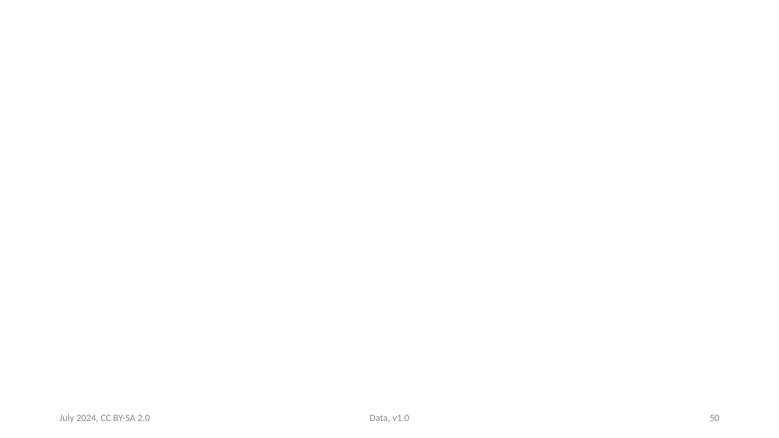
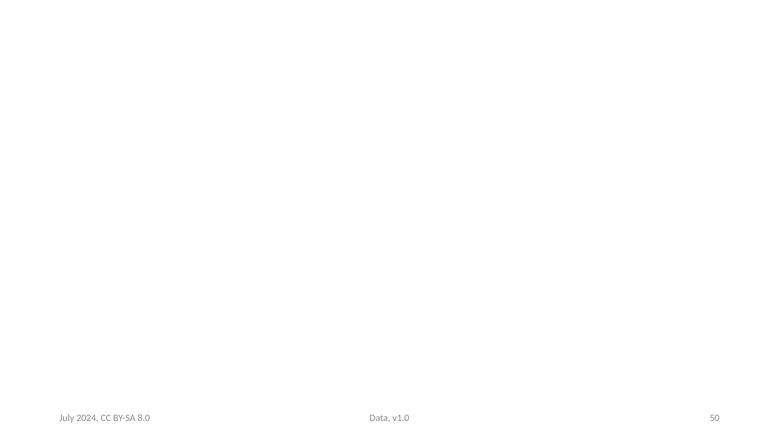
2.0: 2.0 -> 8.0
